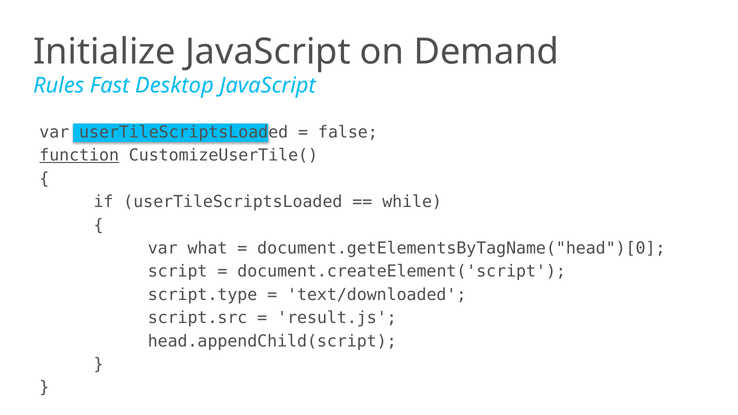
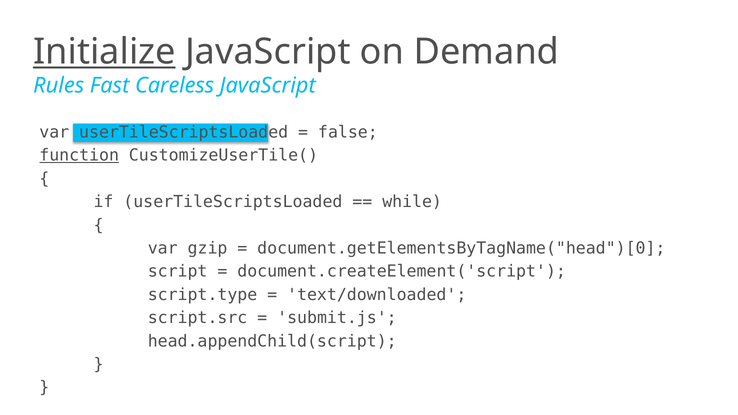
Initialize underline: none -> present
Desktop: Desktop -> Careless
what: what -> gzip
result.js: result.js -> submit.js
